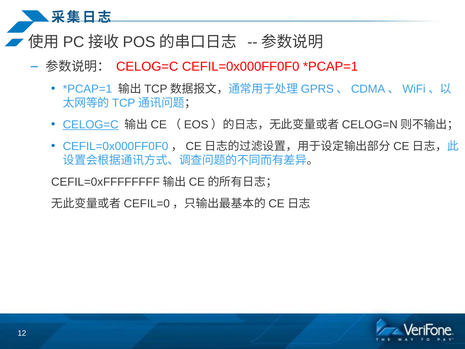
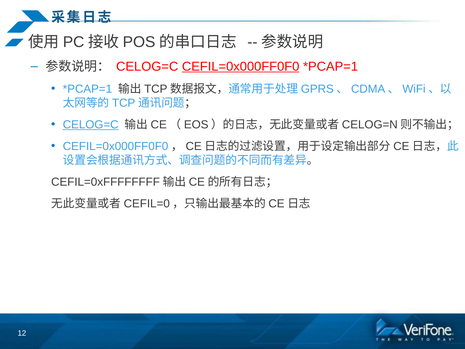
CEFIL=0x000FF0F0 underline: none -> present
